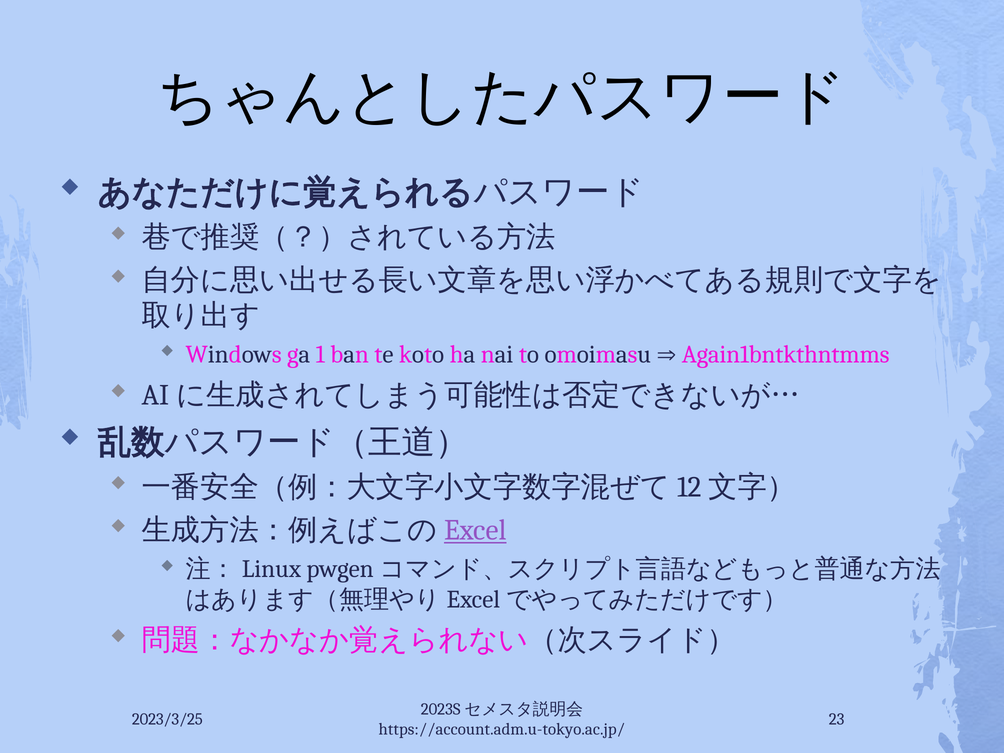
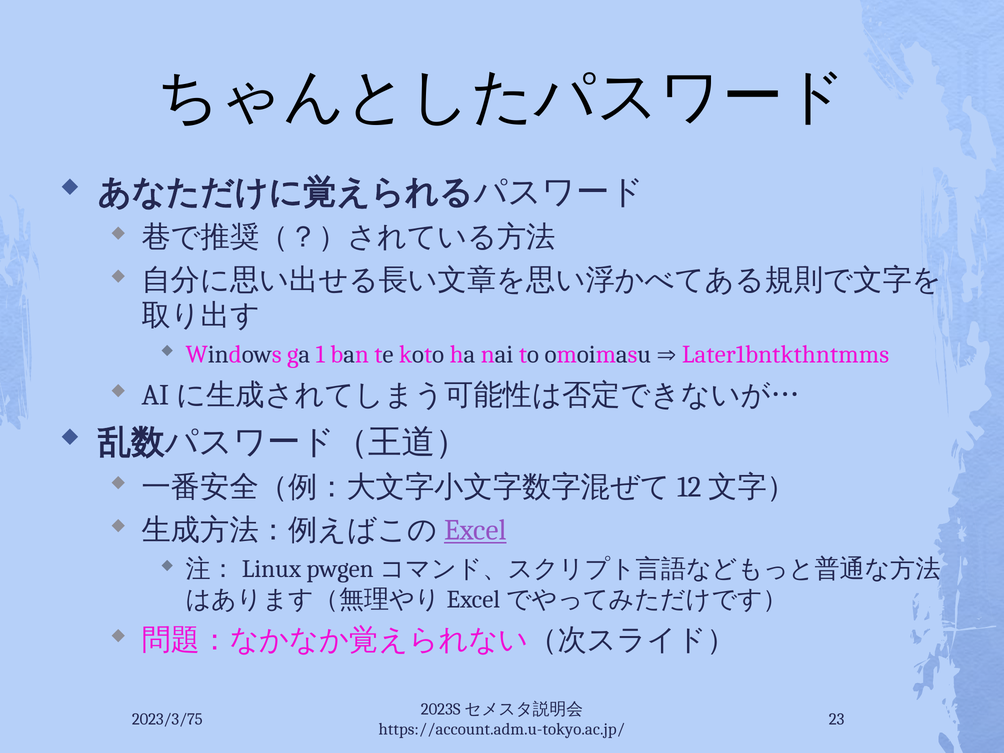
Again1bntkthntmms: Again1bntkthntmms -> Later1bntkthntmms
2023/3/25: 2023/3/25 -> 2023/3/75
